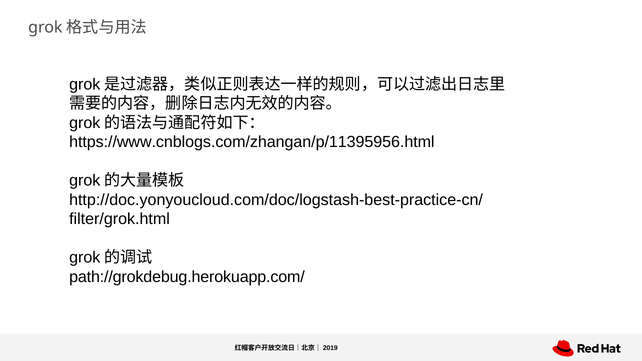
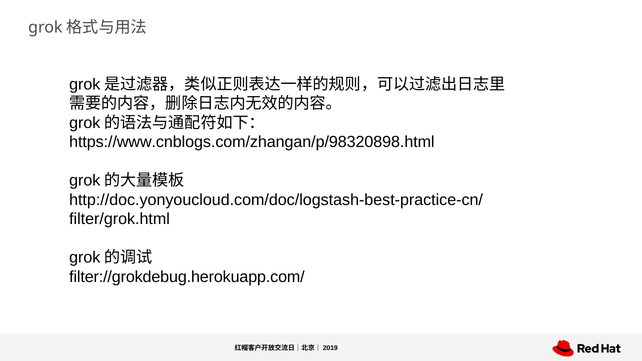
https://www.cnblogs.com/zhangan/p/11395956.html: https://www.cnblogs.com/zhangan/p/11395956.html -> https://www.cnblogs.com/zhangan/p/98320898.html
path://grokdebug.herokuapp.com/: path://grokdebug.herokuapp.com/ -> filter://grokdebug.herokuapp.com/
